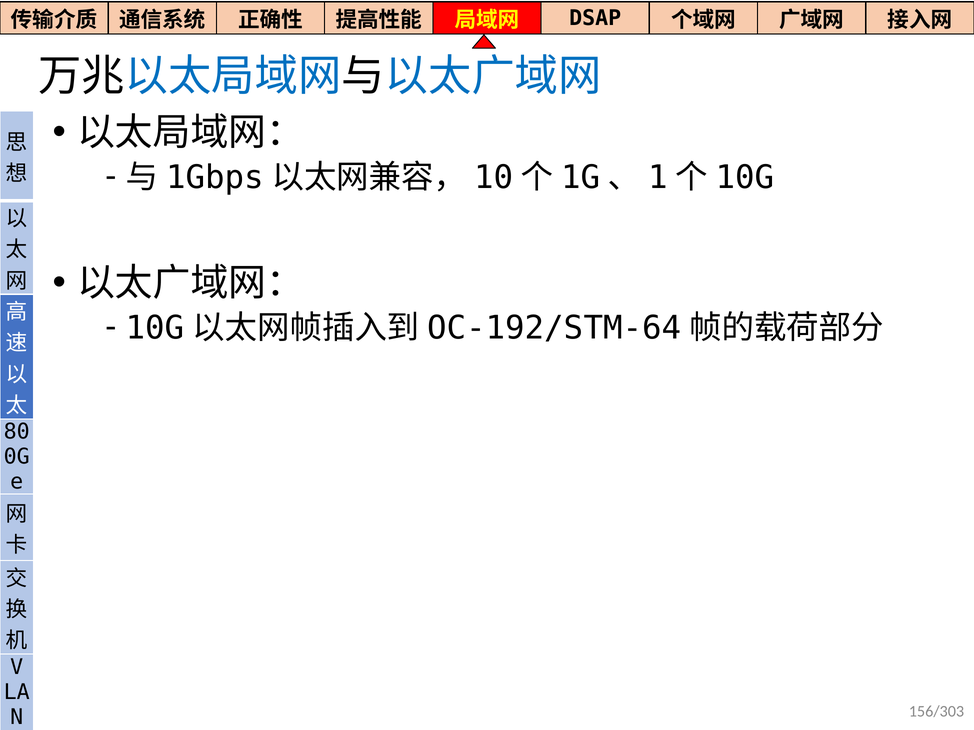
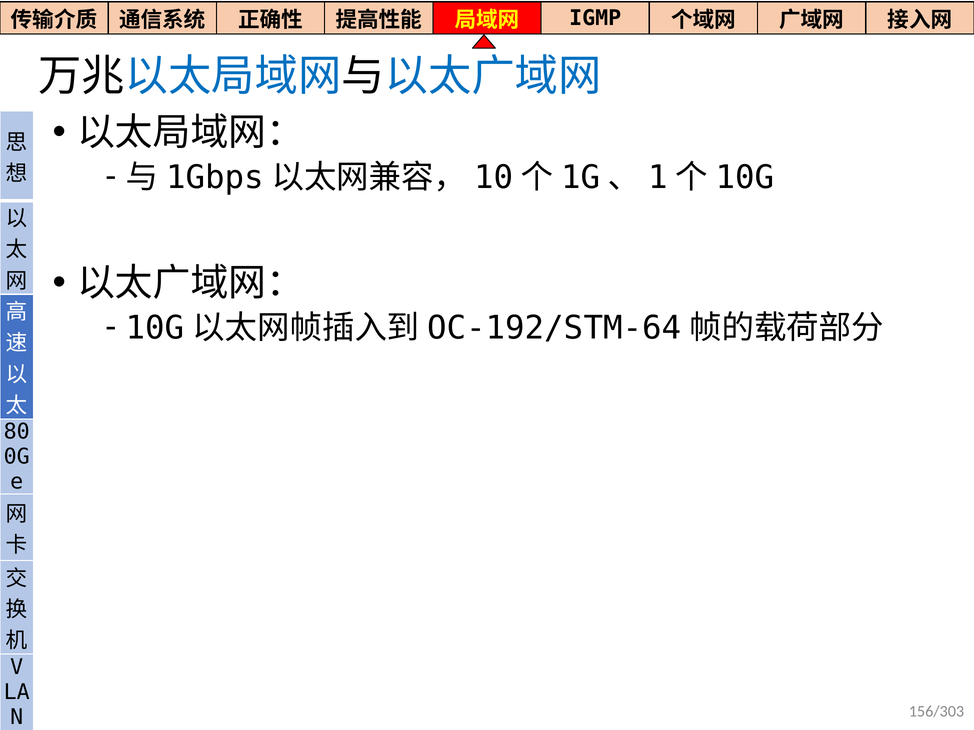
DSAP: DSAP -> IGMP
